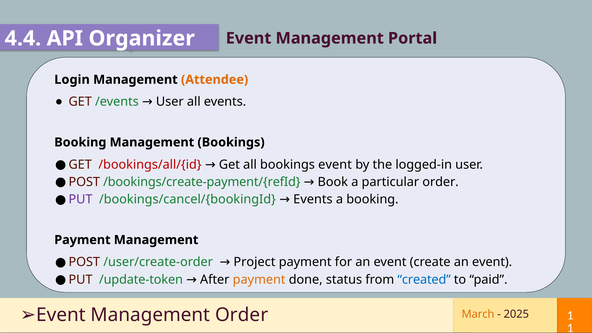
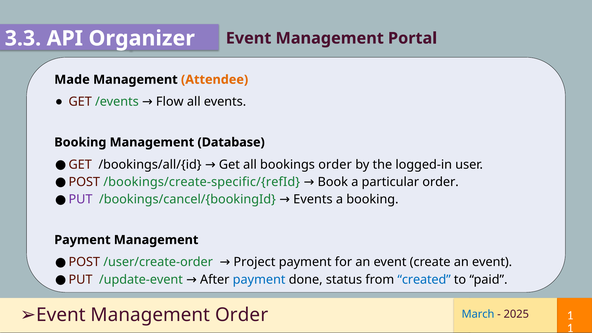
4.4: 4.4 -> 3.3
Login: Login -> Made
/events User: User -> Flow
Management Bookings: Bookings -> Database
/bookings/all/{id colour: red -> black
bookings event: event -> order
/bookings/create-payment/{refId: /bookings/create-payment/{refId -> /bookings/create-specific/{refId
/update-token: /update-token -> /update-event
payment at (259, 280) colour: orange -> blue
March colour: orange -> blue
